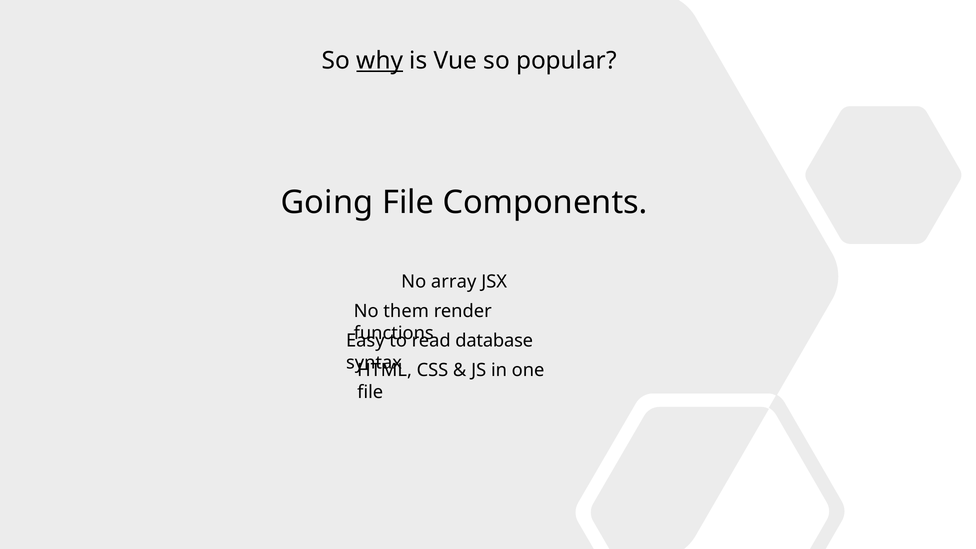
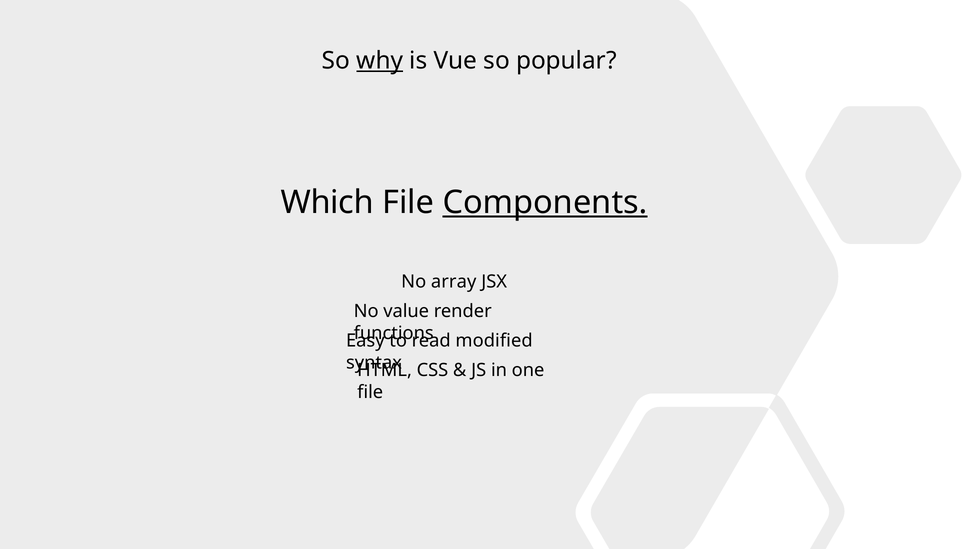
Going: Going -> Which
Components underline: none -> present
them: them -> value
database: database -> modified
